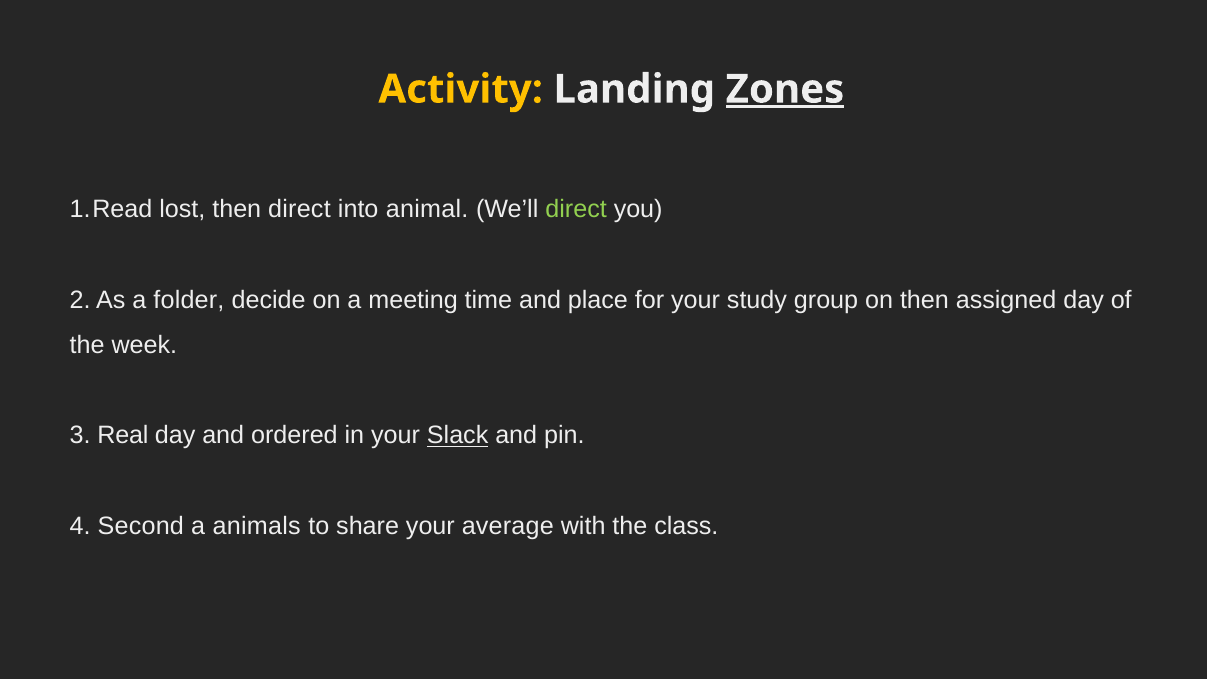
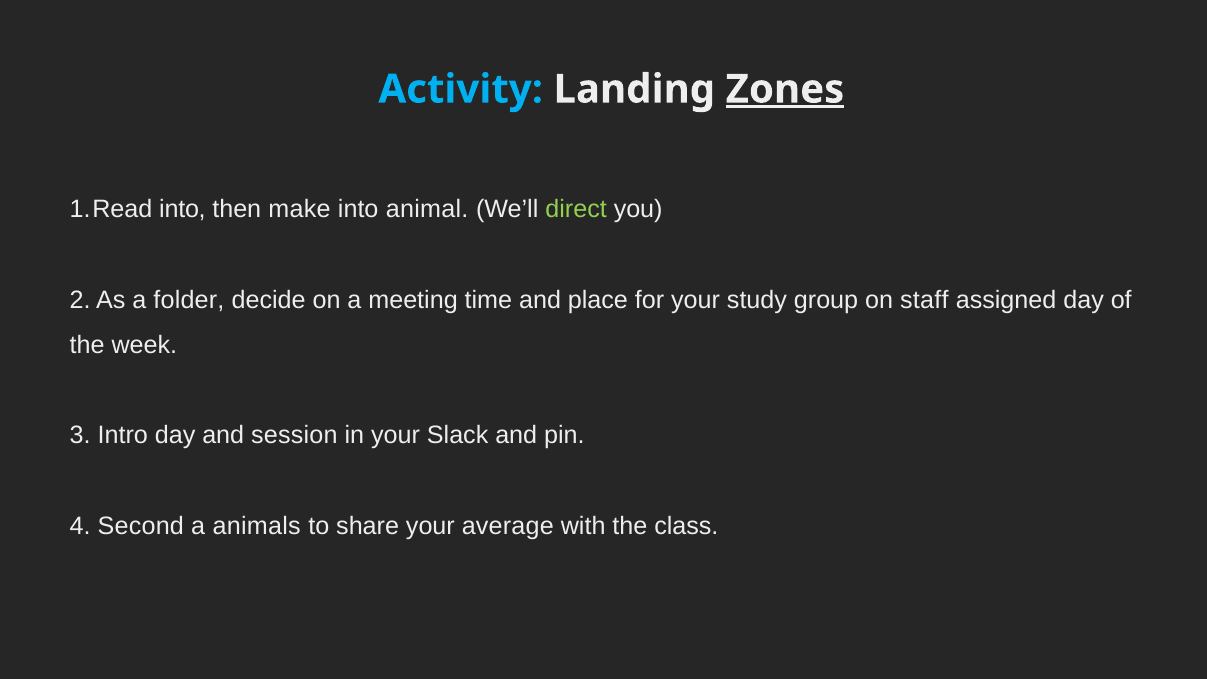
Activity colour: yellow -> light blue
lost at (182, 209): lost -> into
then direct: direct -> make
on then: then -> staff
Real: Real -> Intro
ordered: ordered -> session
Slack underline: present -> none
